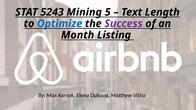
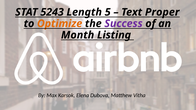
Mining: Mining -> Length
Length: Length -> Proper
Optimize colour: blue -> orange
